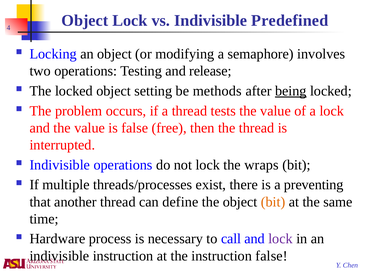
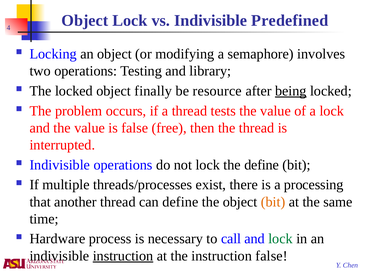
release: release -> library
setting: setting -> finally
methods: methods -> resource
the wraps: wraps -> define
preventing: preventing -> processing
lock at (280, 239) colour: purple -> green
instruction at (123, 256) underline: none -> present
